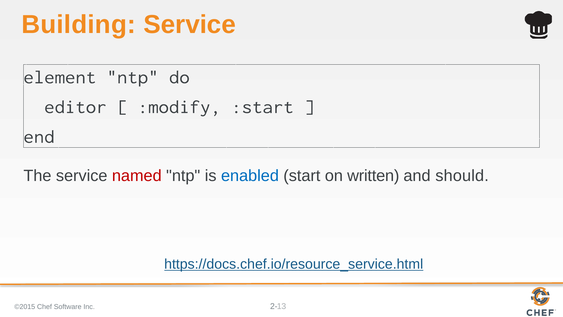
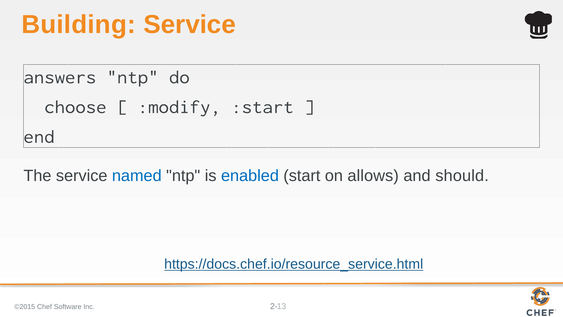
element: element -> answers
editor: editor -> choose
named colour: red -> blue
written: written -> allows
